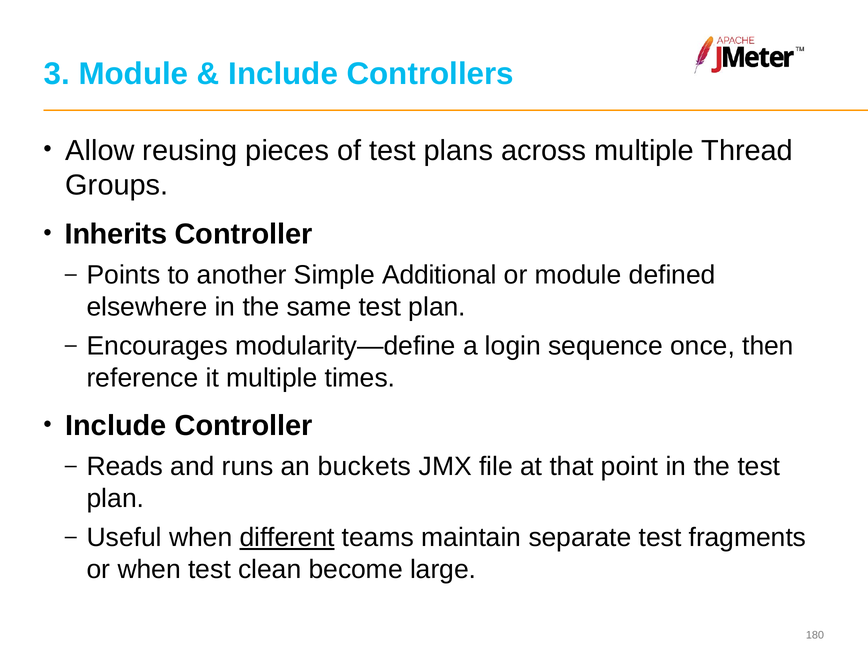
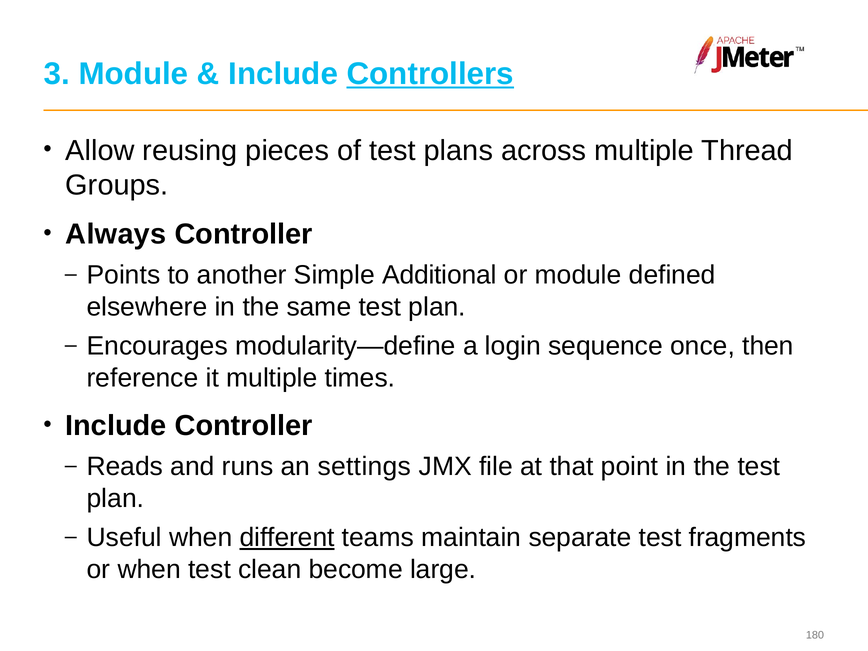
Controllers underline: none -> present
Inherits: Inherits -> Always
buckets: buckets -> settings
